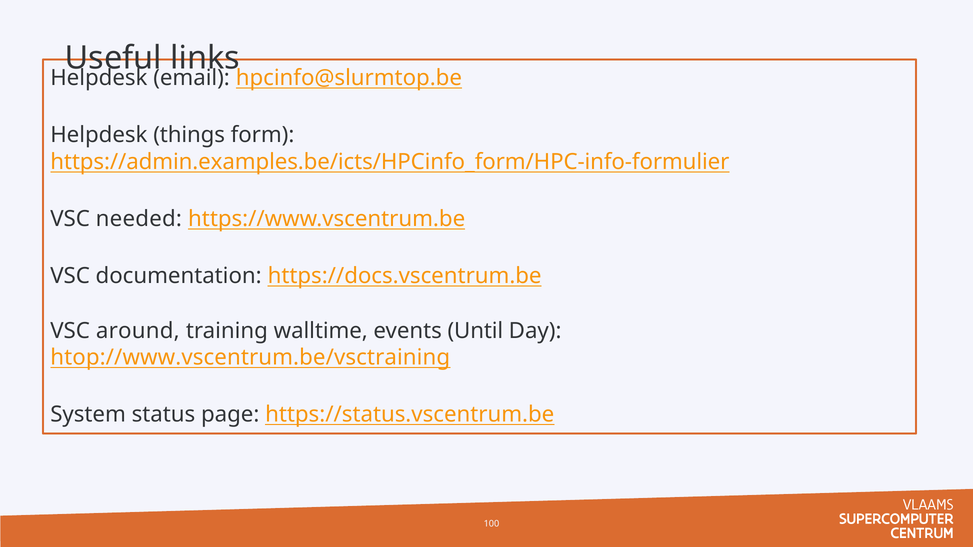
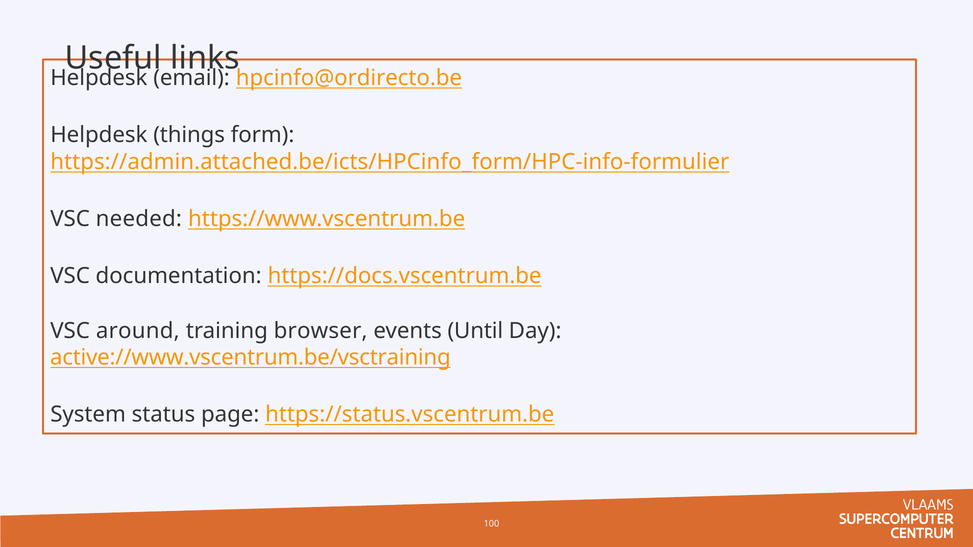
hpcinfo@slurmtop.be: hpcinfo@slurmtop.be -> hpcinfo@ordirecto.be
https://admin.examples.be/icts/HPCinfo_form/HPC-info-formulier: https://admin.examples.be/icts/HPCinfo_form/HPC-info-formulier -> https://admin.attached.be/icts/HPCinfo_form/HPC-info-formulier
walltime: walltime -> browser
htop://www.vscentrum.be/vsctraining: htop://www.vscentrum.be/vsctraining -> active://www.vscentrum.be/vsctraining
